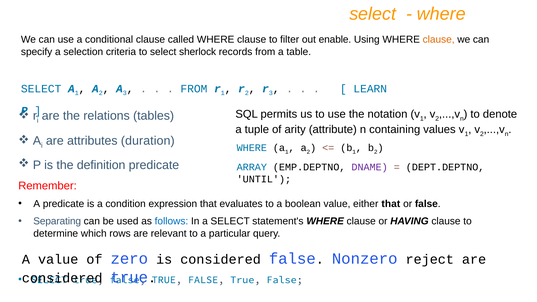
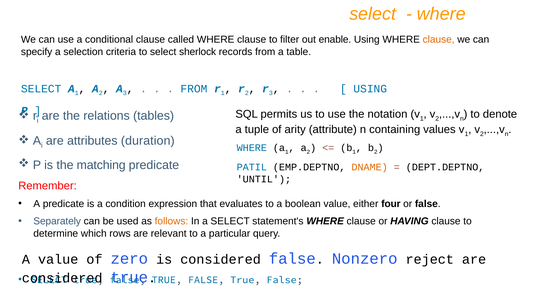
LEARN at (370, 89): LEARN -> USING
definition: definition -> matching
ARRAY: ARRAY -> PATIL
DNAME colour: purple -> orange
either that: that -> four
Separating: Separating -> Separately
follows colour: blue -> orange
